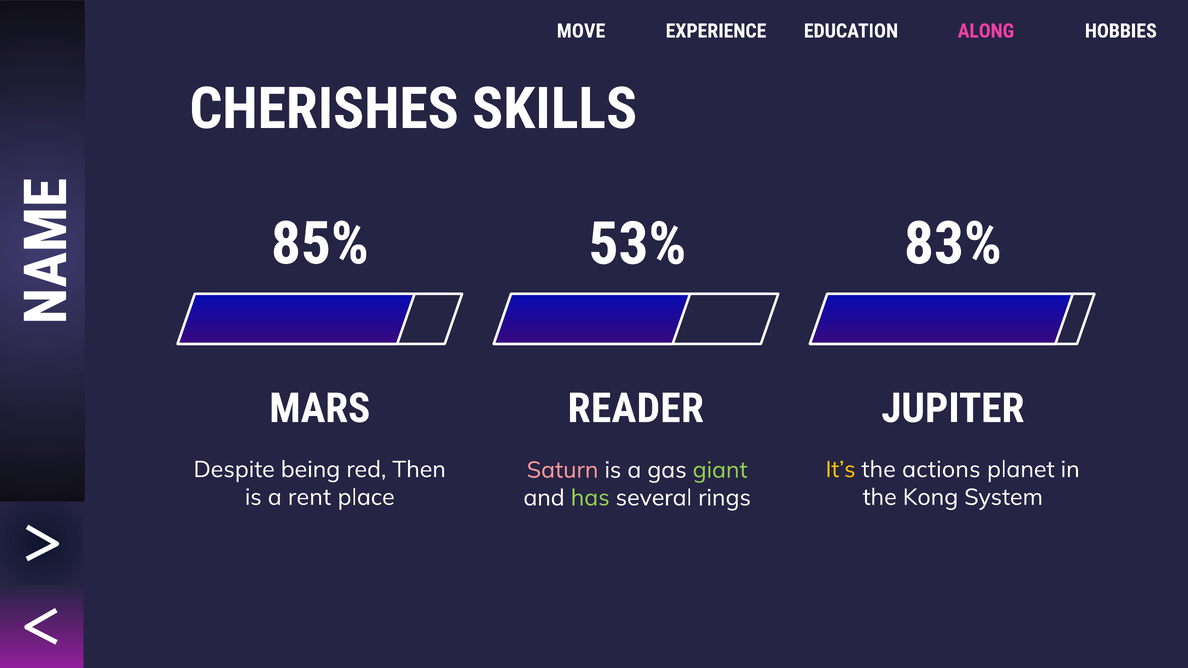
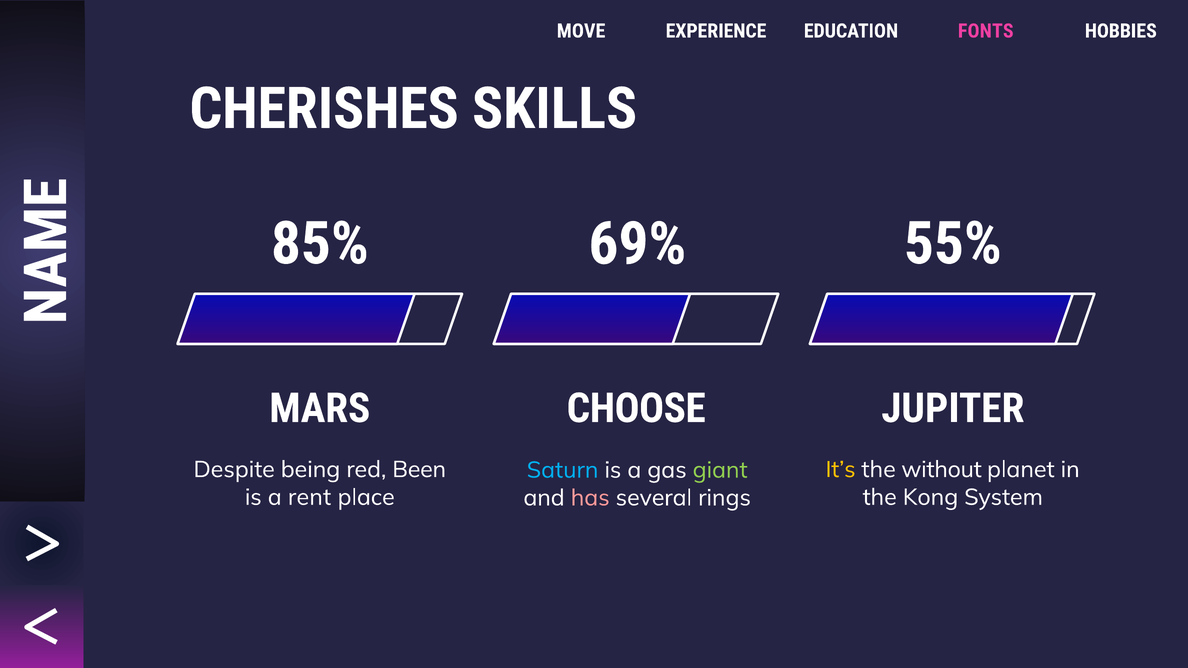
ALONG: ALONG -> FONTS
83%: 83% -> 55%
53%: 53% -> 69%
READER: READER -> CHOOSE
Then: Then -> Been
actions: actions -> without
Saturn colour: pink -> light blue
has colour: light green -> pink
